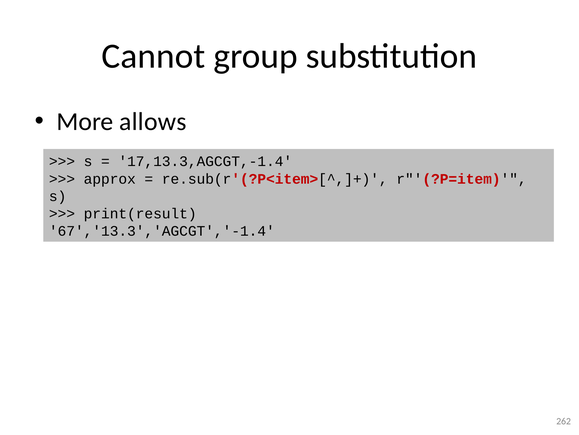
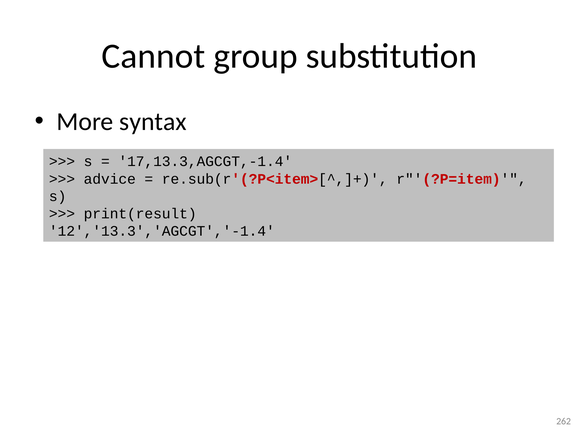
allows: allows -> syntax
approx: approx -> advice
67','13.3','AGCGT','-1.4: 67','13.3','AGCGT','-1.4 -> 12','13.3','AGCGT','-1.4
